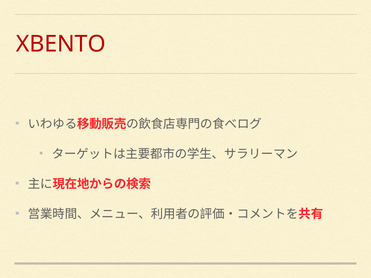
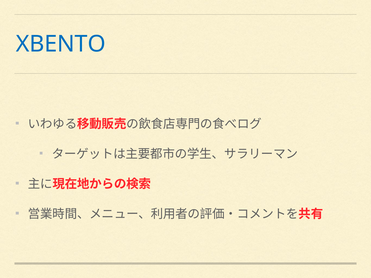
XBENTO colour: red -> blue
